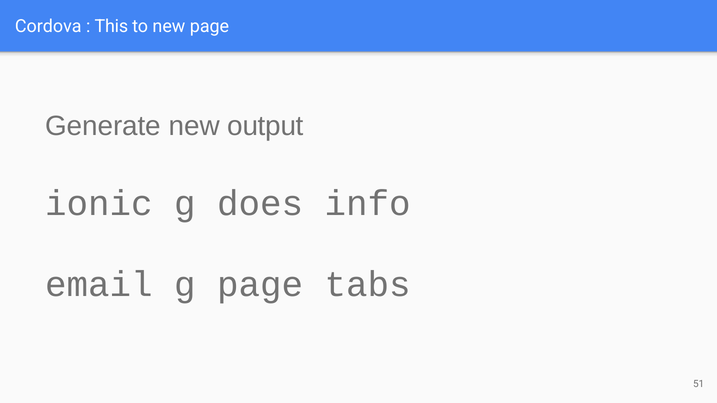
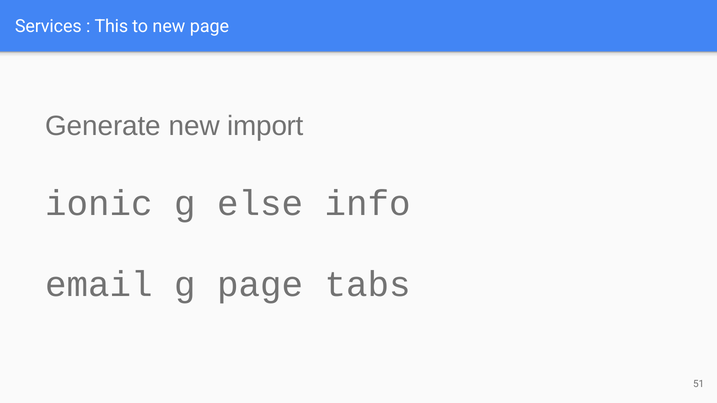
Cordova: Cordova -> Services
output: output -> import
does: does -> else
